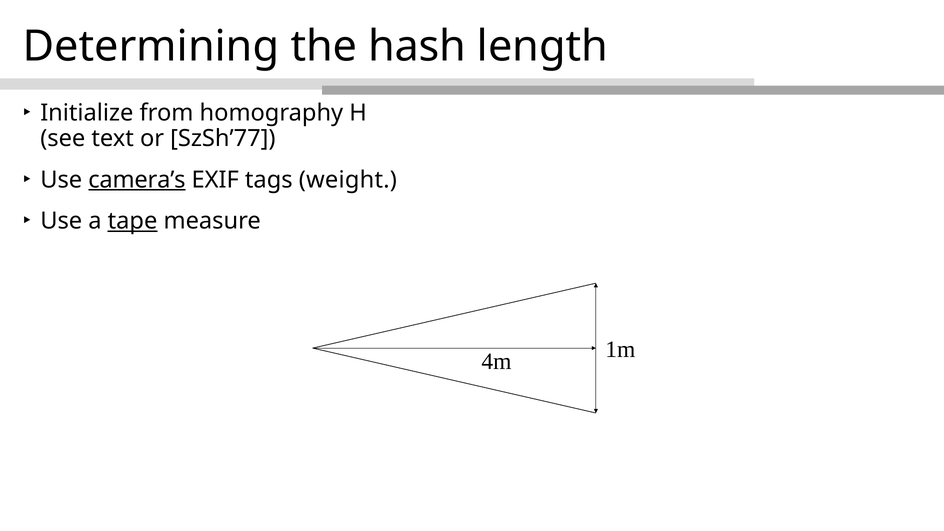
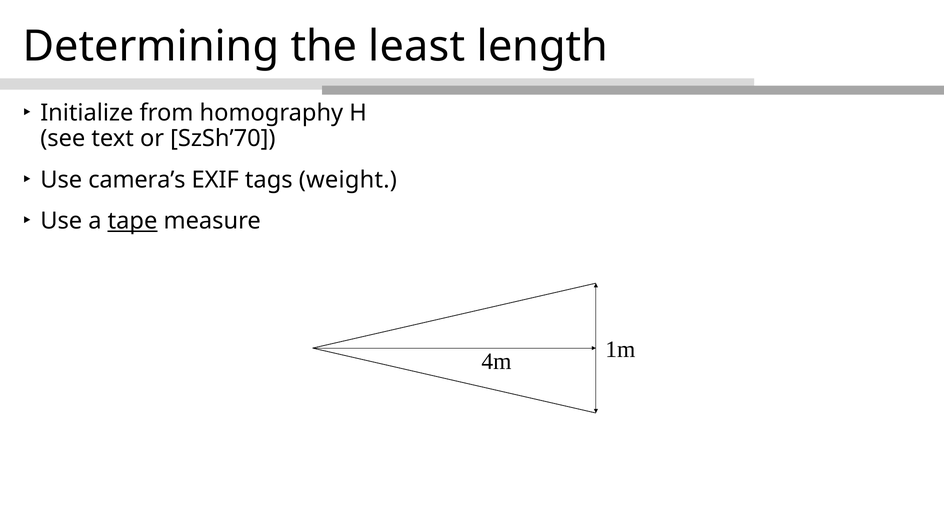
hash: hash -> least
SzSh’77: SzSh’77 -> SzSh’70
camera’s underline: present -> none
